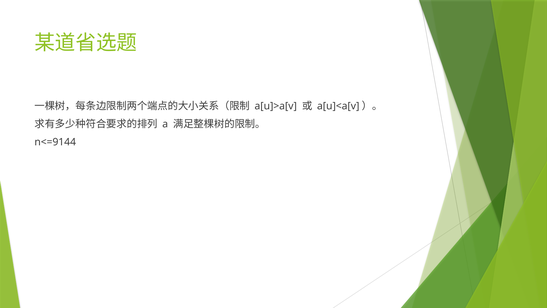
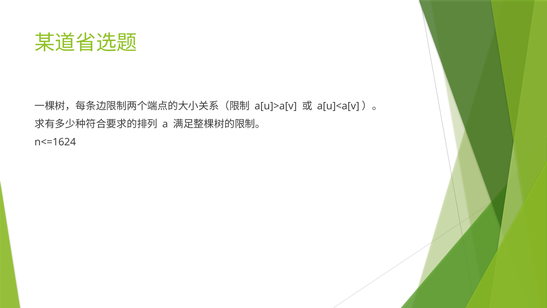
n<=9144: n<=9144 -> n<=1624
